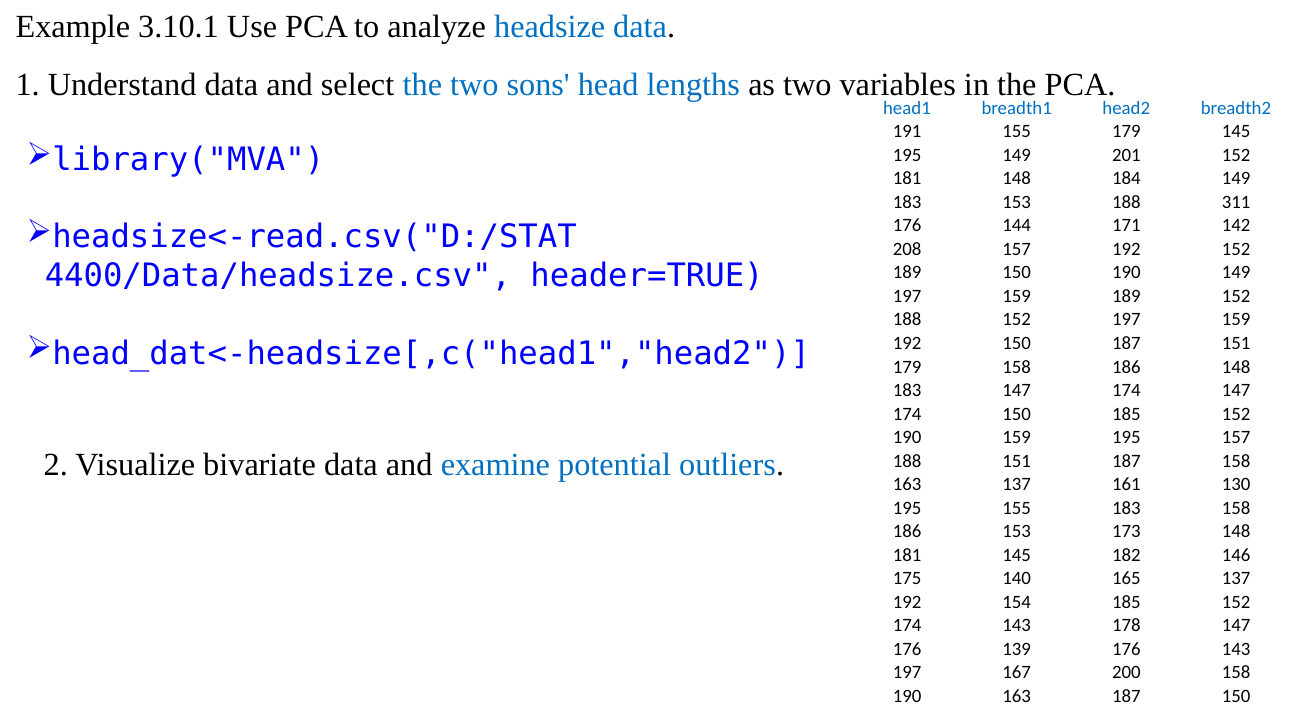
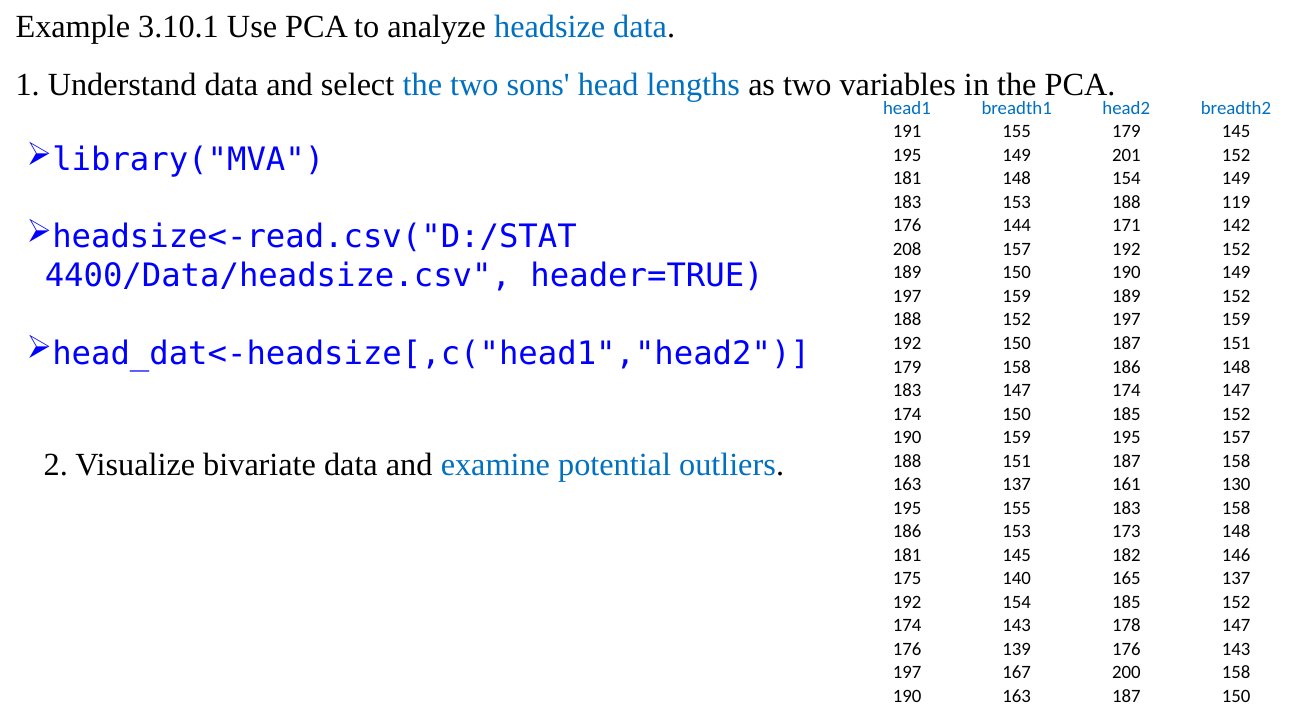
148 184: 184 -> 154
311: 311 -> 119
